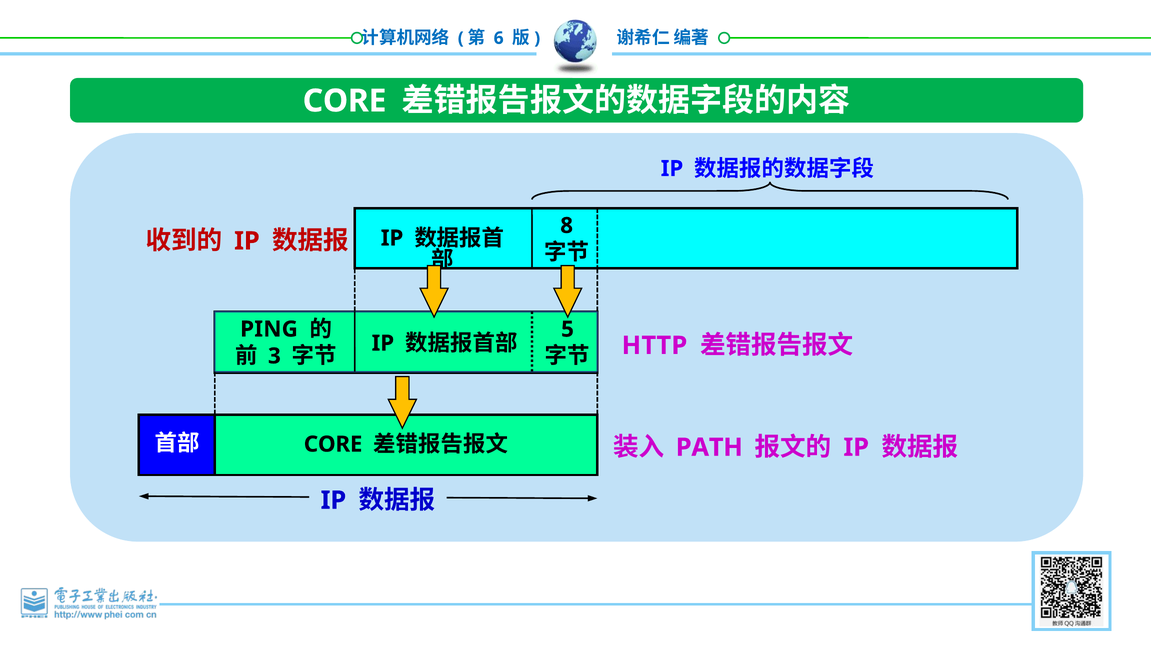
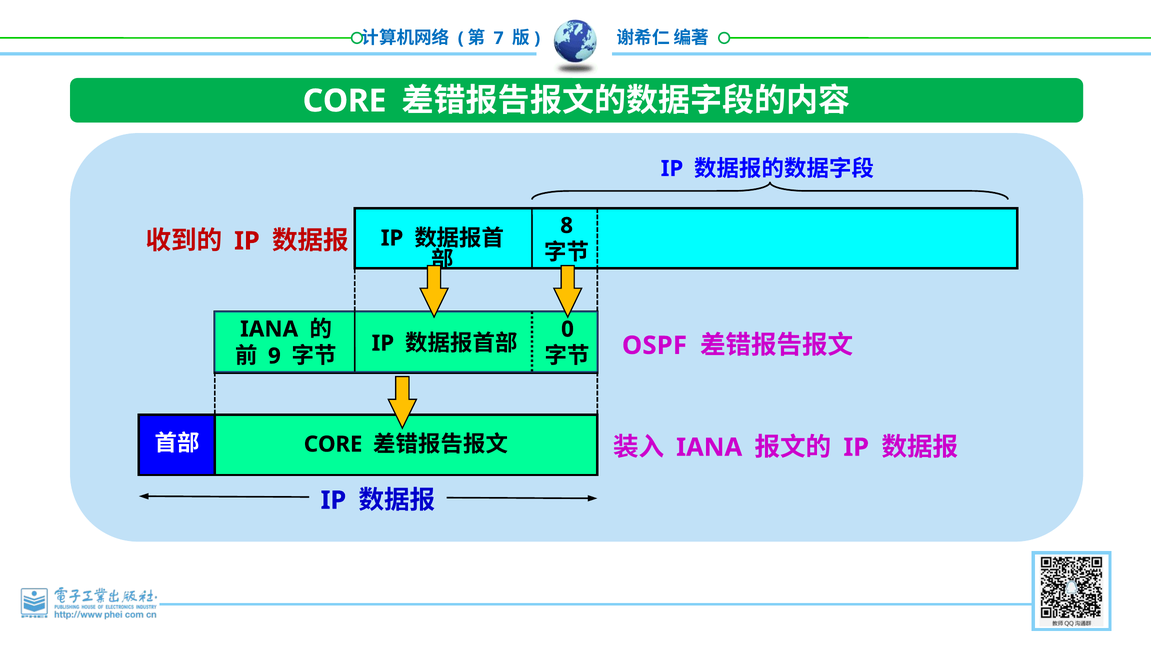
6: 6 -> 7
PING at (269, 329): PING -> IANA
5: 5 -> 0
HTTP: HTTP -> OSPF
3: 3 -> 9
PATH at (709, 448): PATH -> IANA
